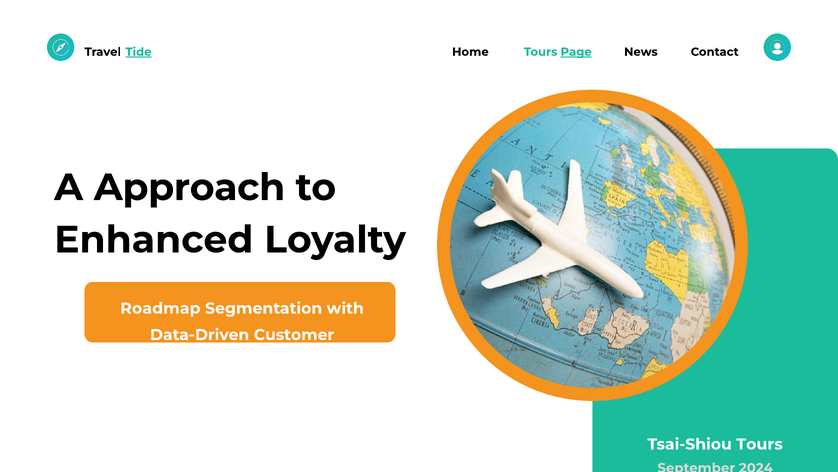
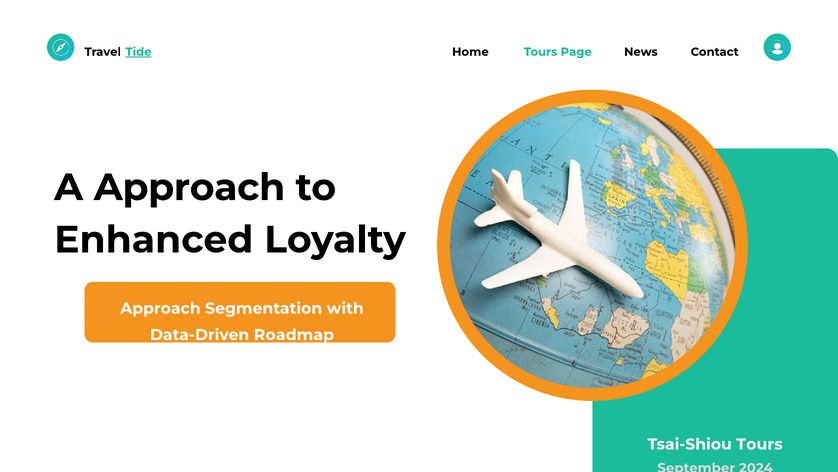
Page underline: present -> none
Roadmap at (160, 308): Roadmap -> Approach
Customer: Customer -> Roadmap
